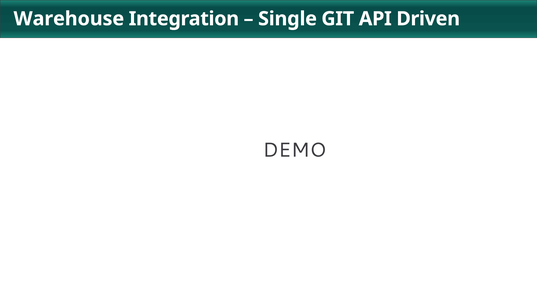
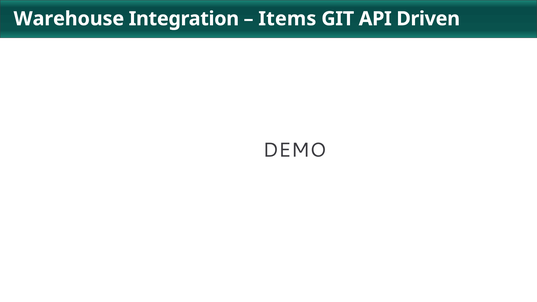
Single: Single -> Items
